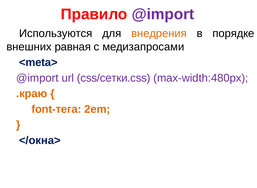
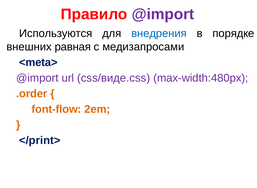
внедрения colour: orange -> blue
css/сетки.css: css/сетки.css -> css/виде.css
.краю: .краю -> .order
font-тега: font-тега -> font-flow
</окна>: </окна> -> </print>
